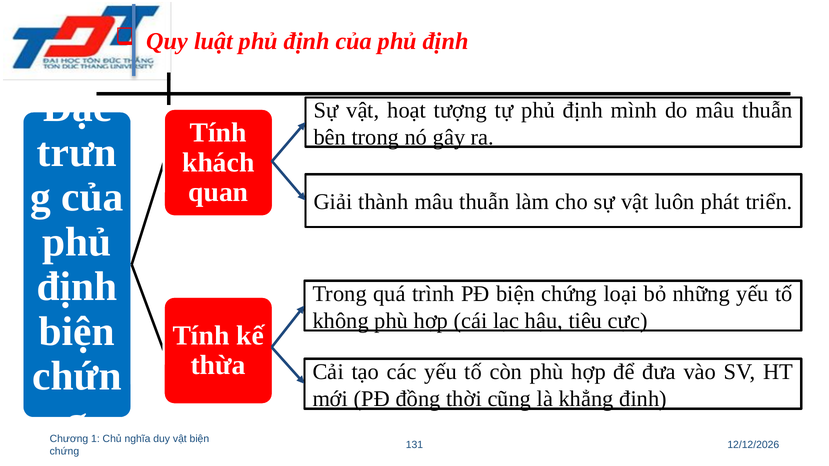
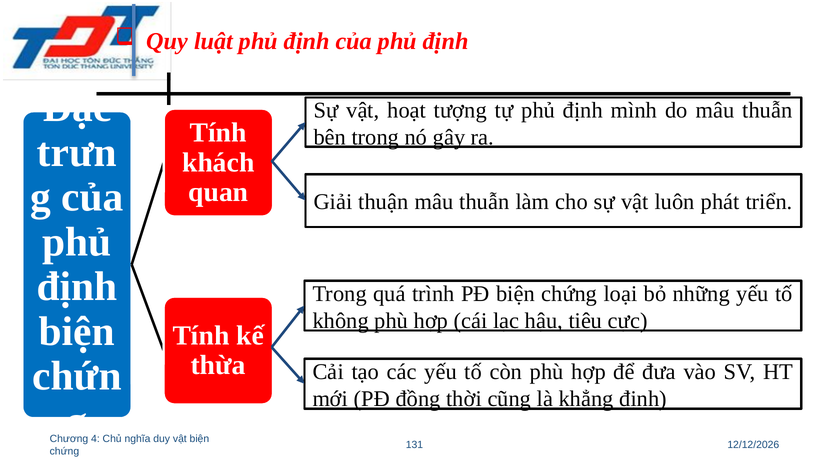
thành: thành -> thuận
1: 1 -> 4
